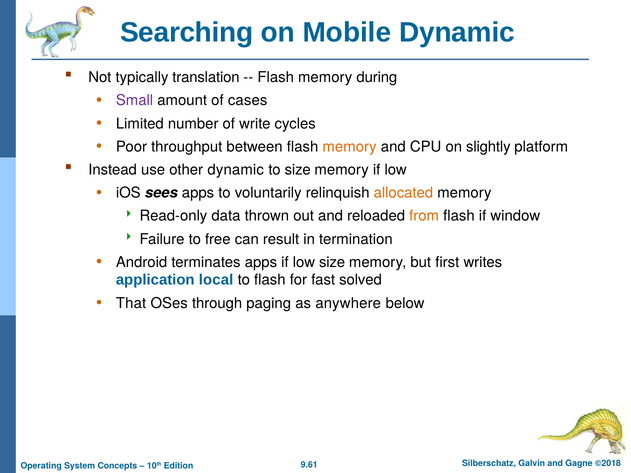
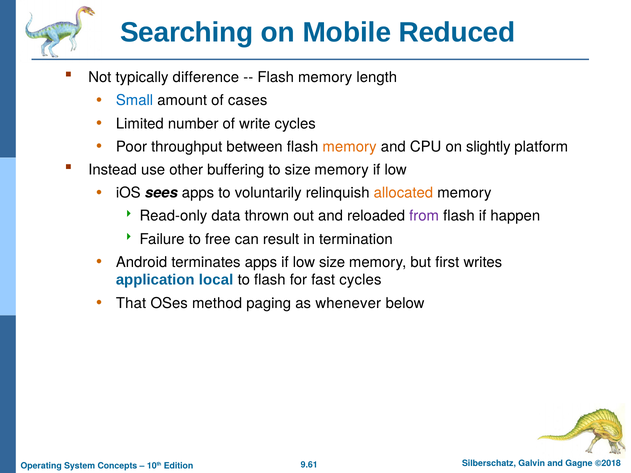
Mobile Dynamic: Dynamic -> Reduced
translation: translation -> difference
during: during -> length
Small colour: purple -> blue
other dynamic: dynamic -> buffering
from colour: orange -> purple
window: window -> happen
fast solved: solved -> cycles
through: through -> method
anywhere: anywhere -> whenever
